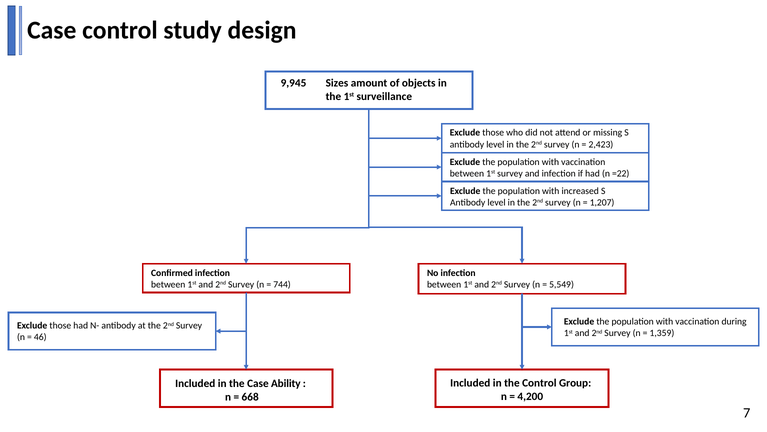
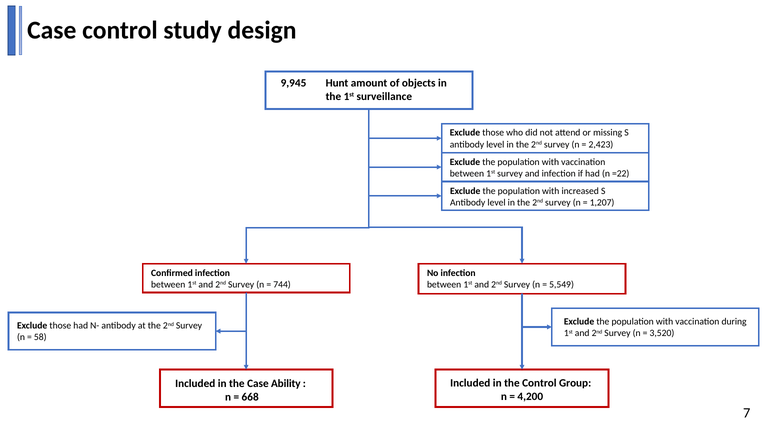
Sizes: Sizes -> Hunt
1,359: 1,359 -> 3,520
46: 46 -> 58
